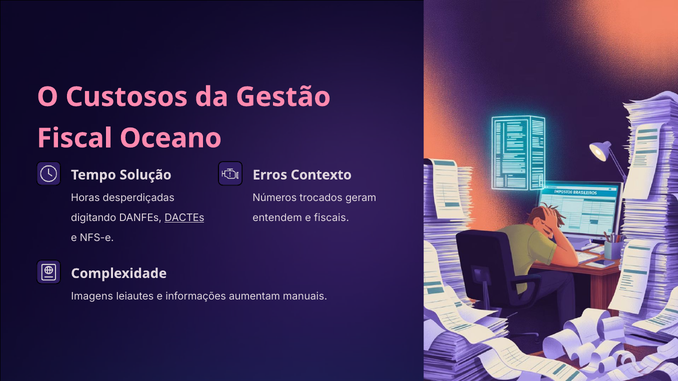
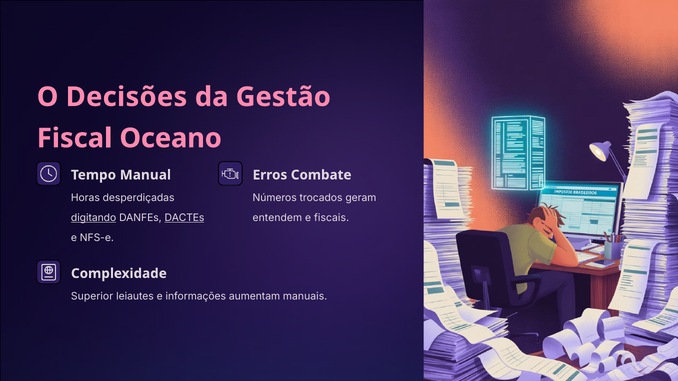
Custosos: Custosos -> Decisões
Solução: Solução -> Manual
Contexto: Contexto -> Combate
digitando underline: none -> present
Imagens: Imagens -> Superior
